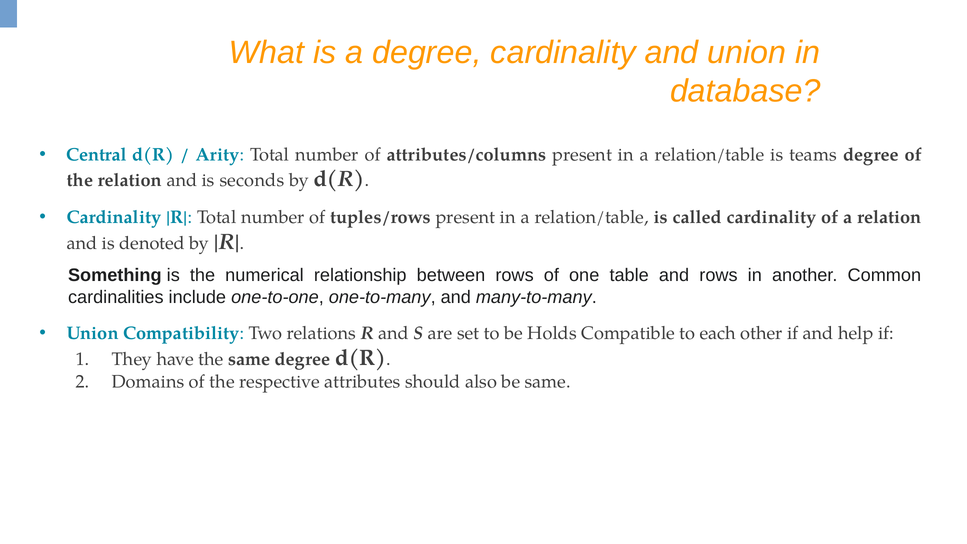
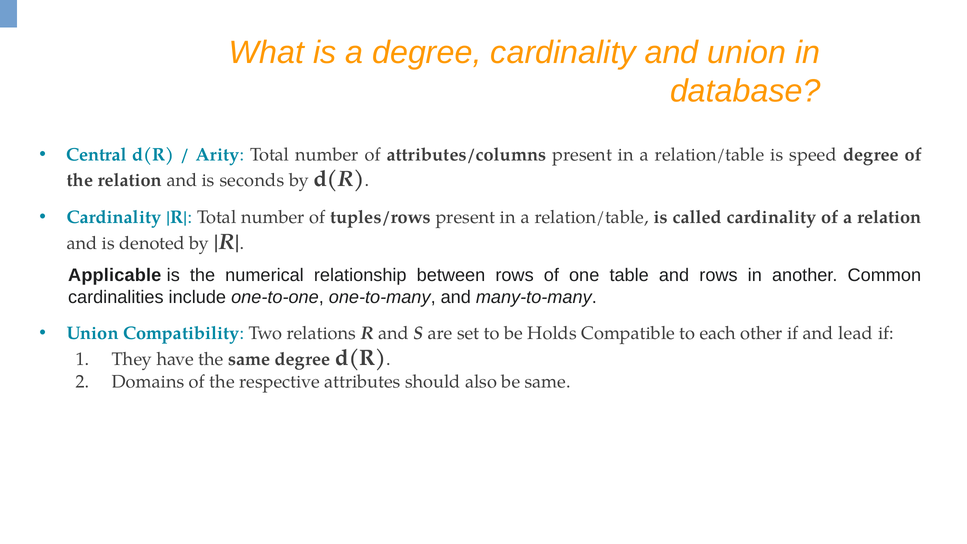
teams: teams -> speed
Something: Something -> Applicable
help: help -> lead
